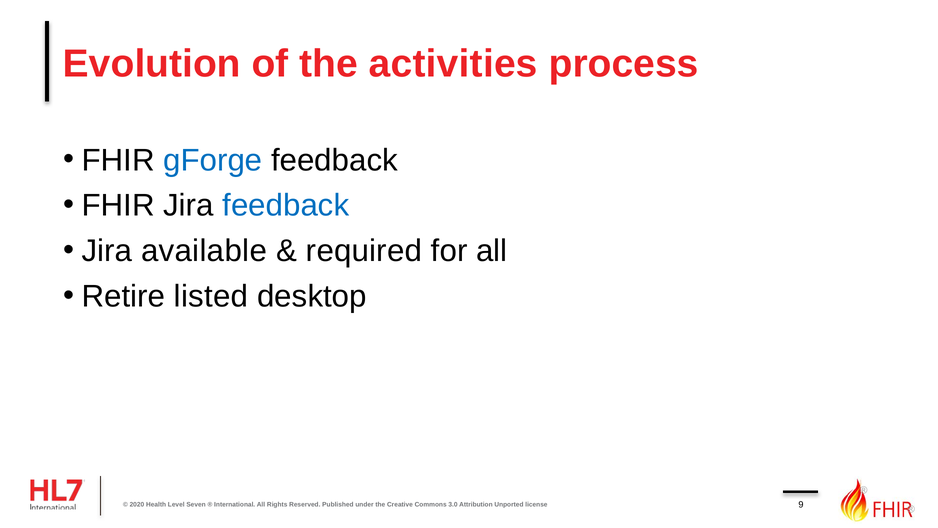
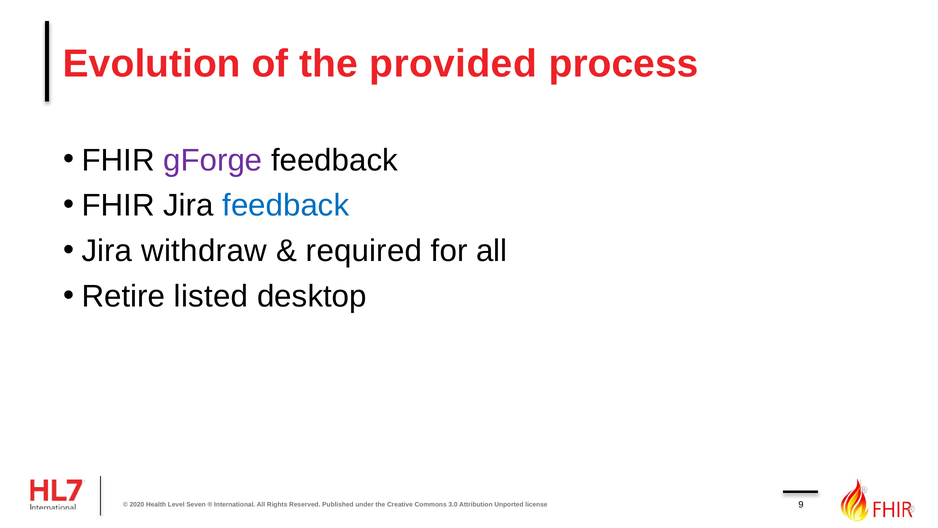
activities: activities -> provided
gForge colour: blue -> purple
available: available -> withdraw
